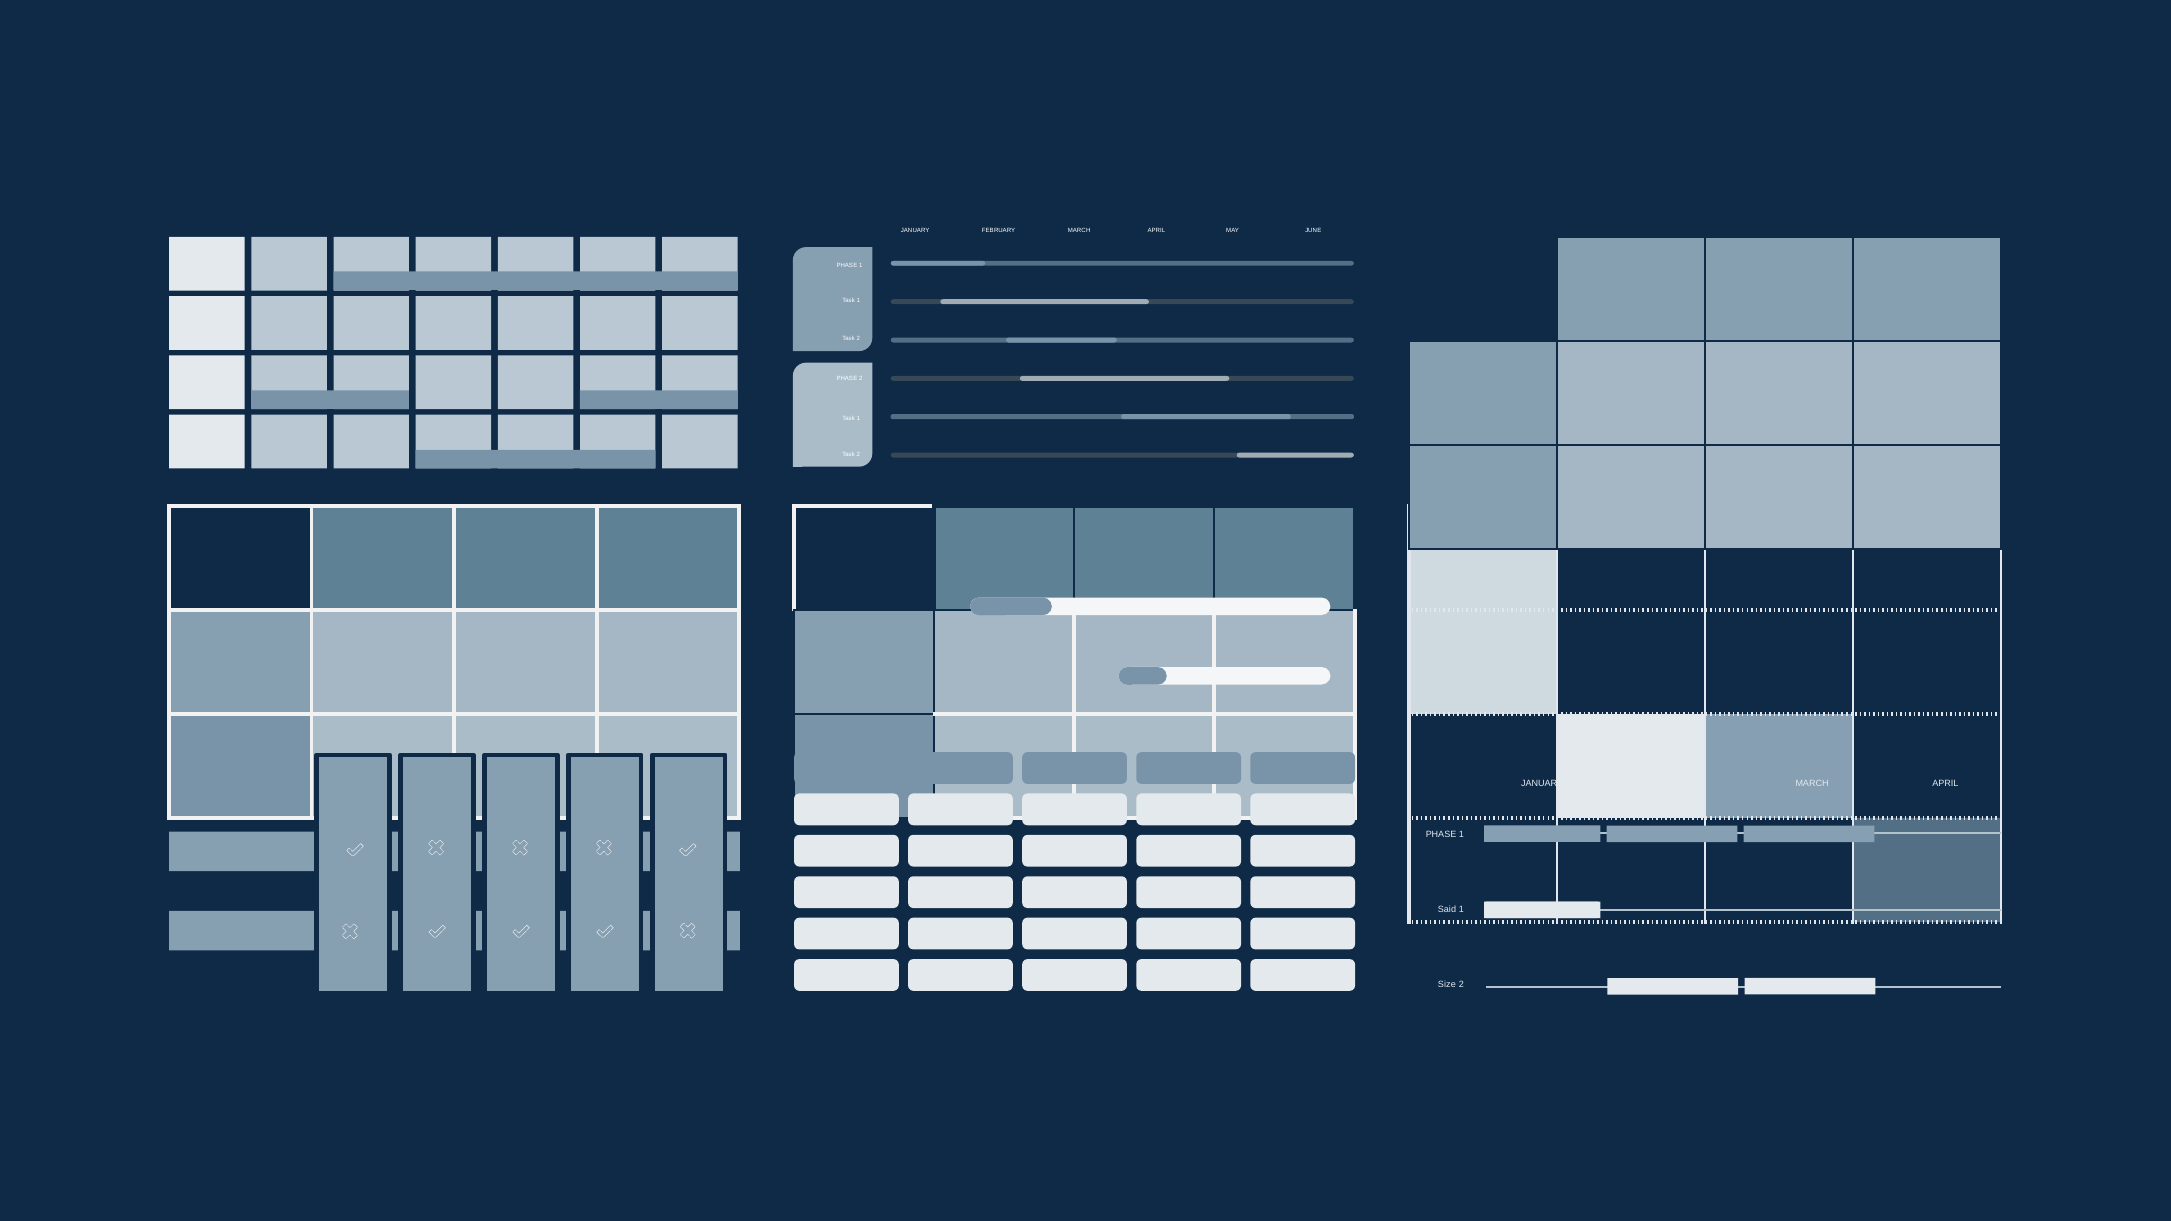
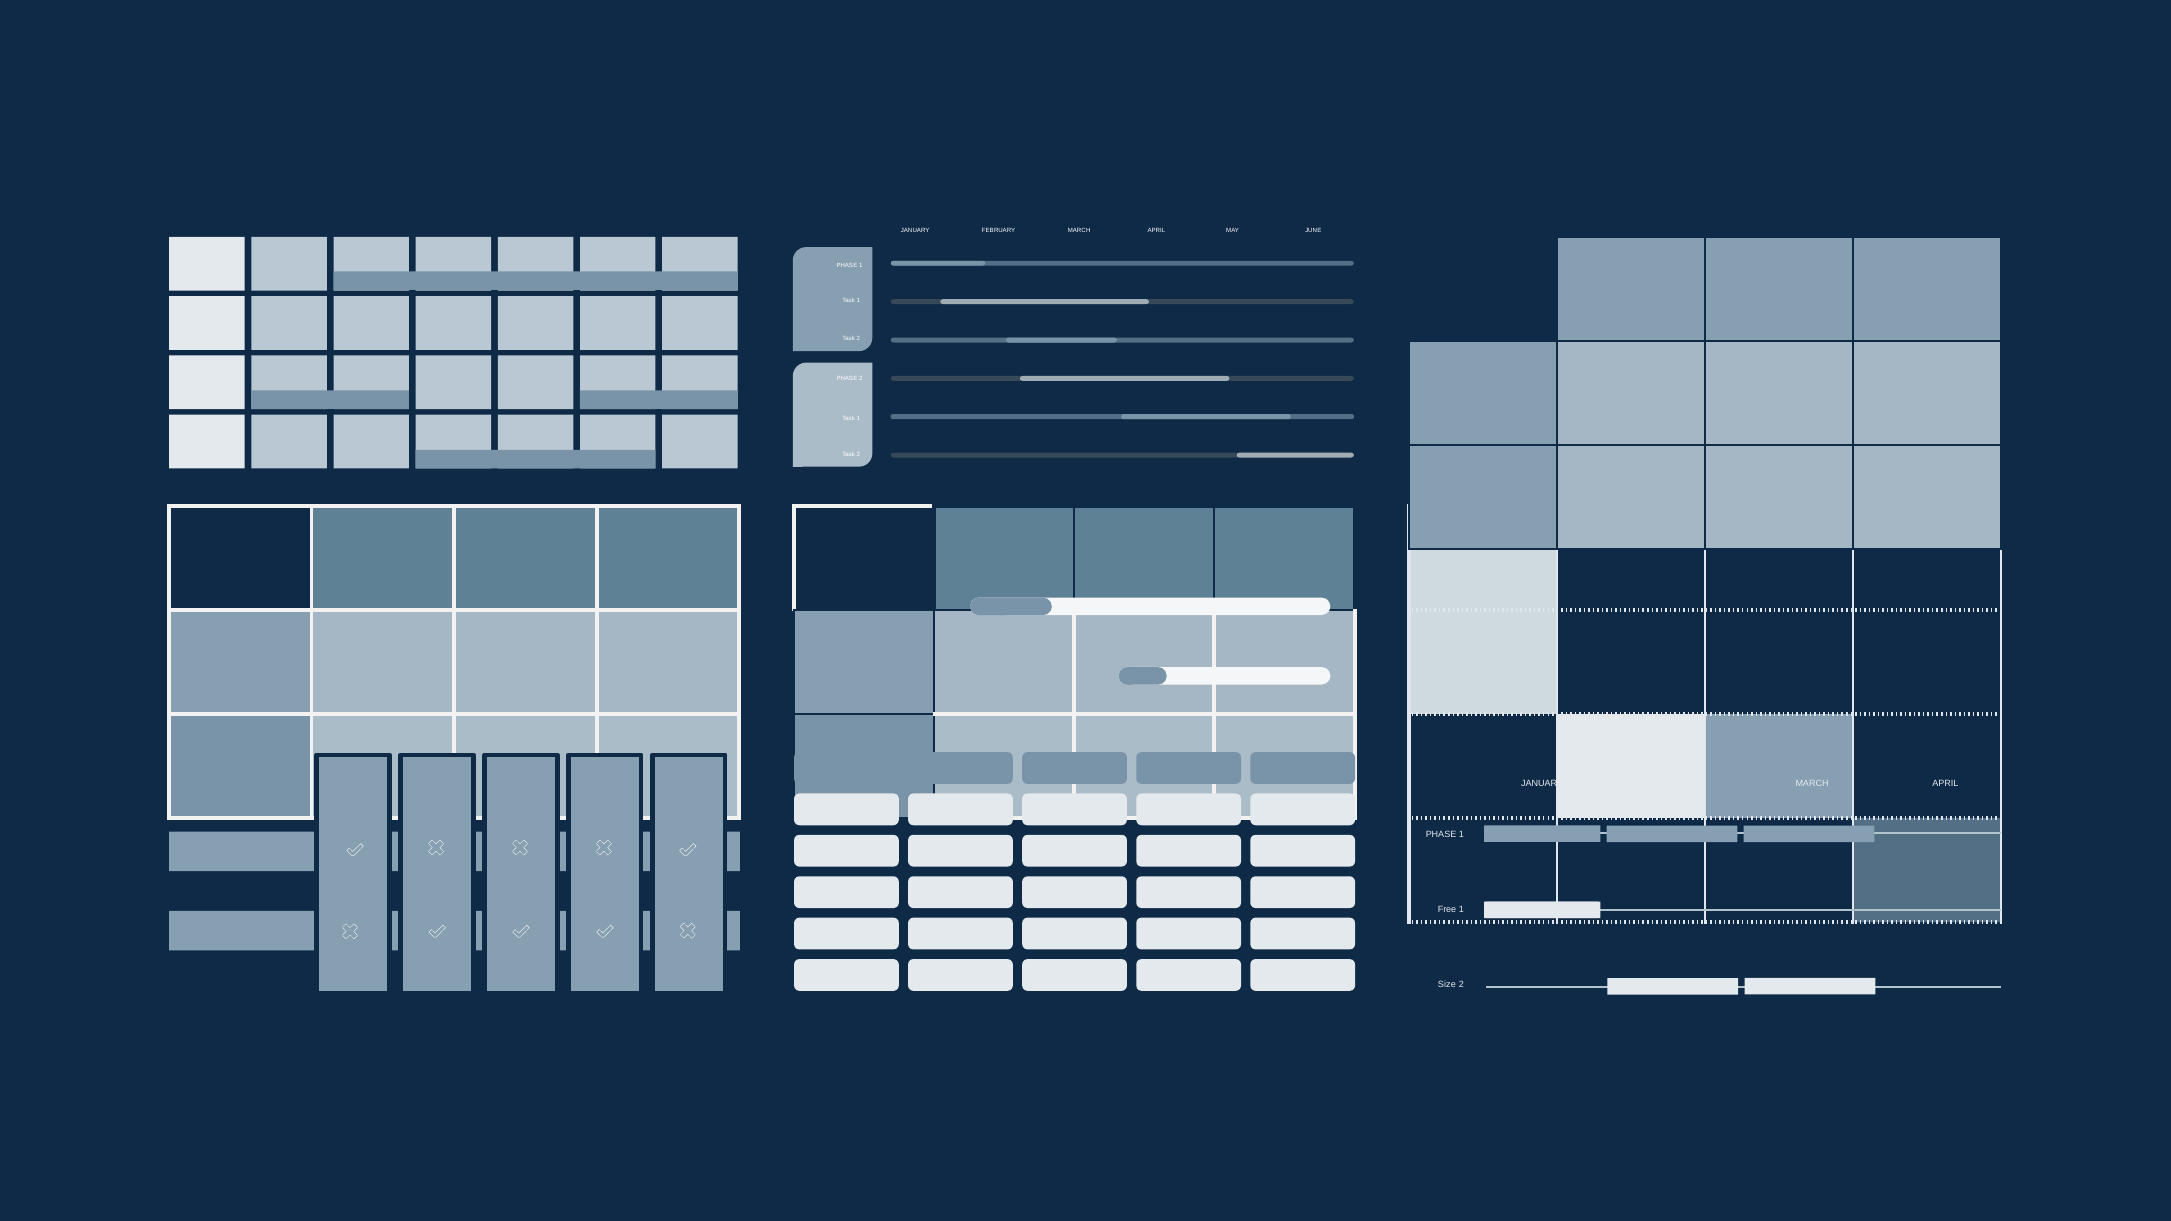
Said: Said -> Free
